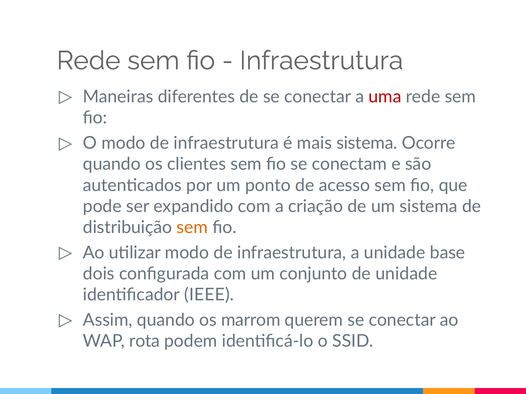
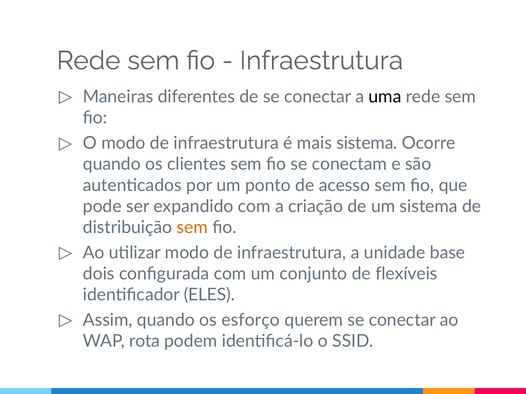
uma colour: red -> black
de unidade: unidade -> flexíveis
IEEE: IEEE -> ELES
marrom: marrom -> esforço
